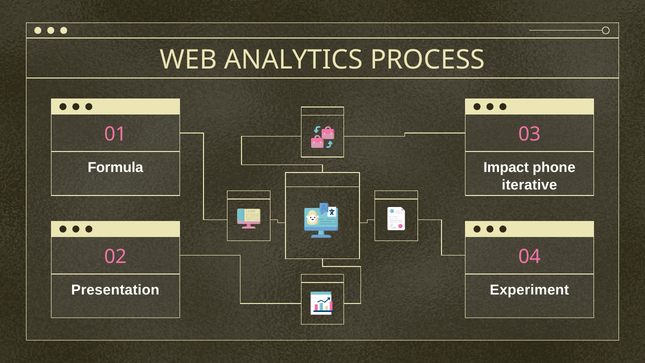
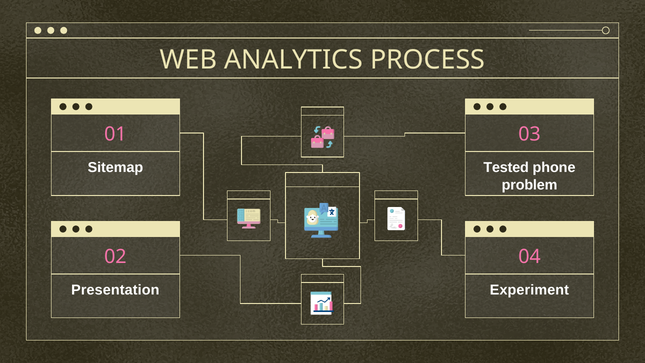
Formula: Formula -> Sitemap
Impact: Impact -> Tested
iterative: iterative -> problem
